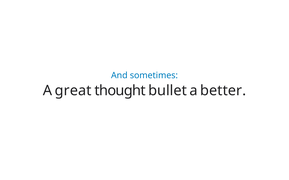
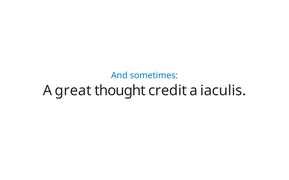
bullet: bullet -> credit
better: better -> iaculis
